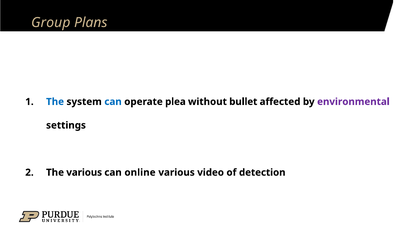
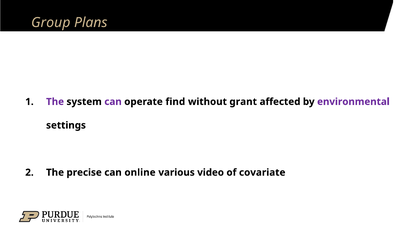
The at (55, 102) colour: blue -> purple
can at (113, 102) colour: blue -> purple
plea: plea -> find
bullet: bullet -> grant
The various: various -> precise
detection: detection -> covariate
